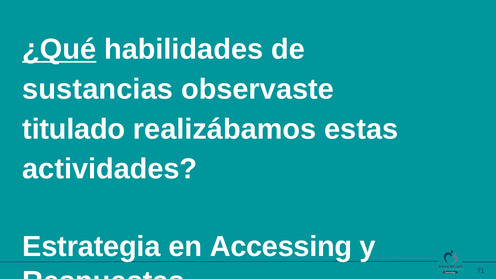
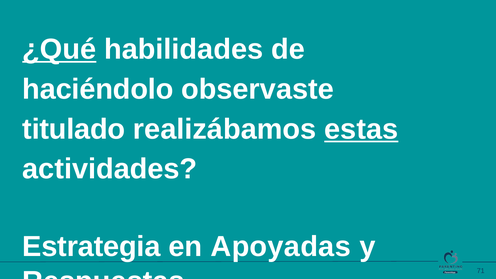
sustancias: sustancias -> haciéndolo
estas underline: none -> present
Accessing: Accessing -> Apoyadas
